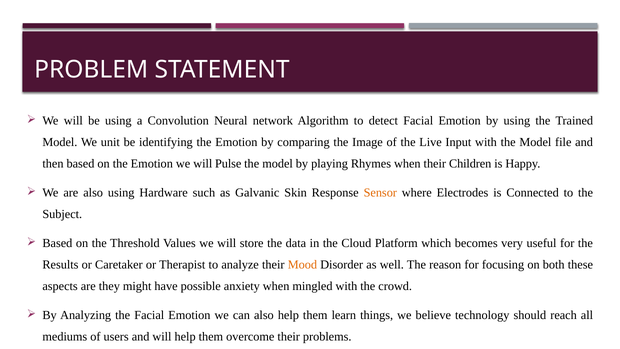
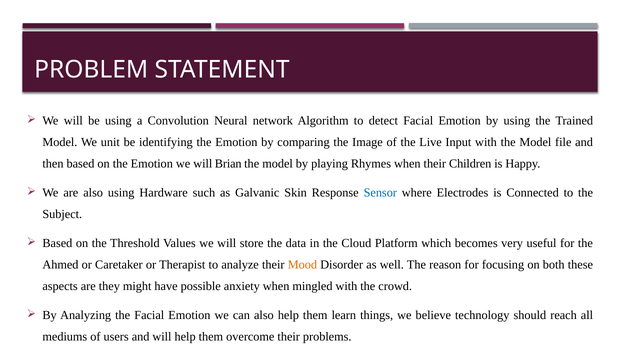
Pulse: Pulse -> Brian
Sensor colour: orange -> blue
Results: Results -> Ahmed
